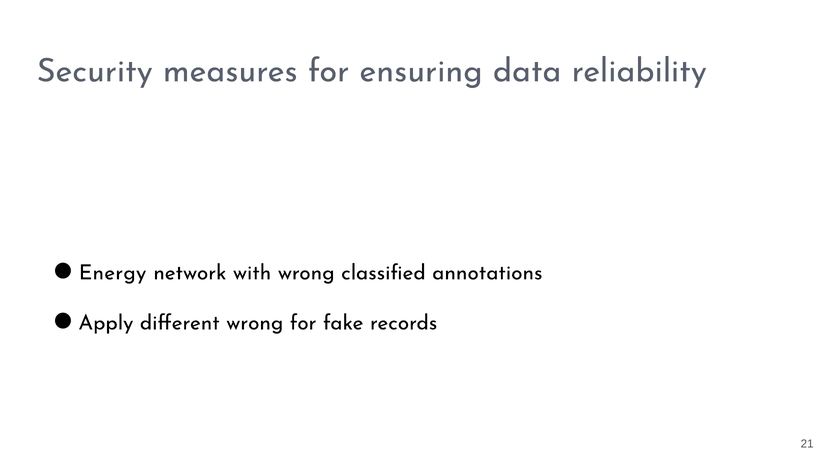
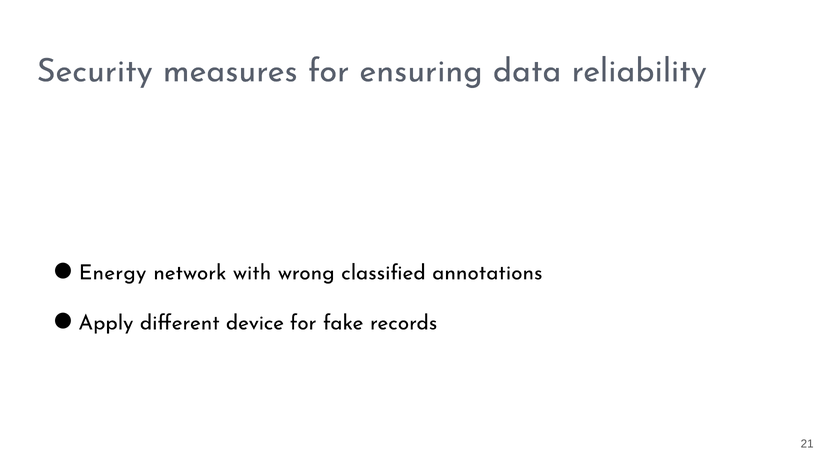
different wrong: wrong -> device
